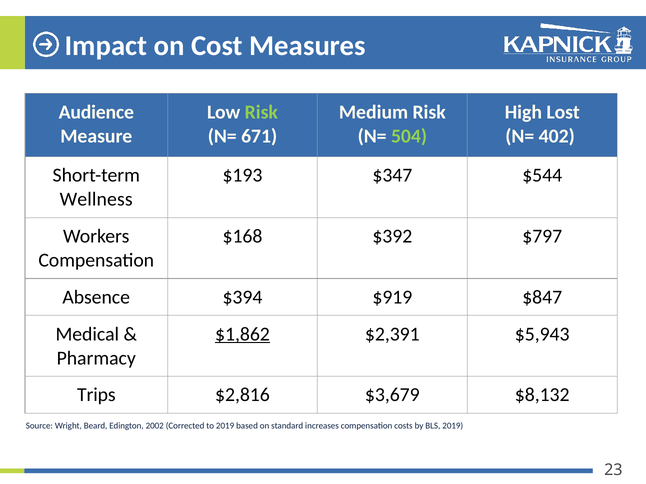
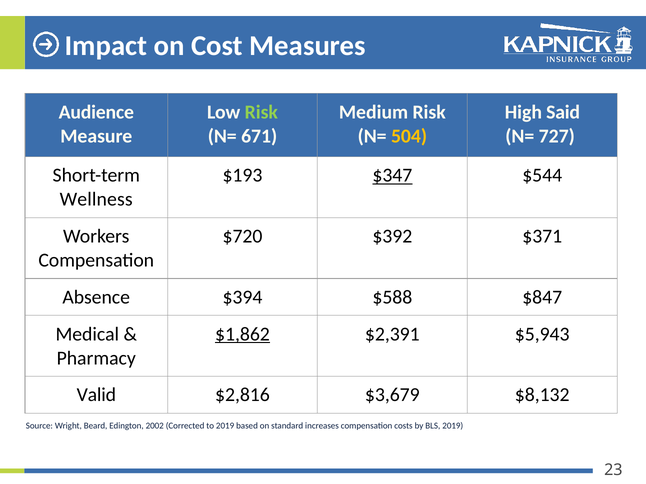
Lost: Lost -> Said
504 colour: light green -> yellow
402: 402 -> 727
$347 underline: none -> present
$168: $168 -> $720
$797: $797 -> $371
$919: $919 -> $588
Trips: Trips -> Valid
